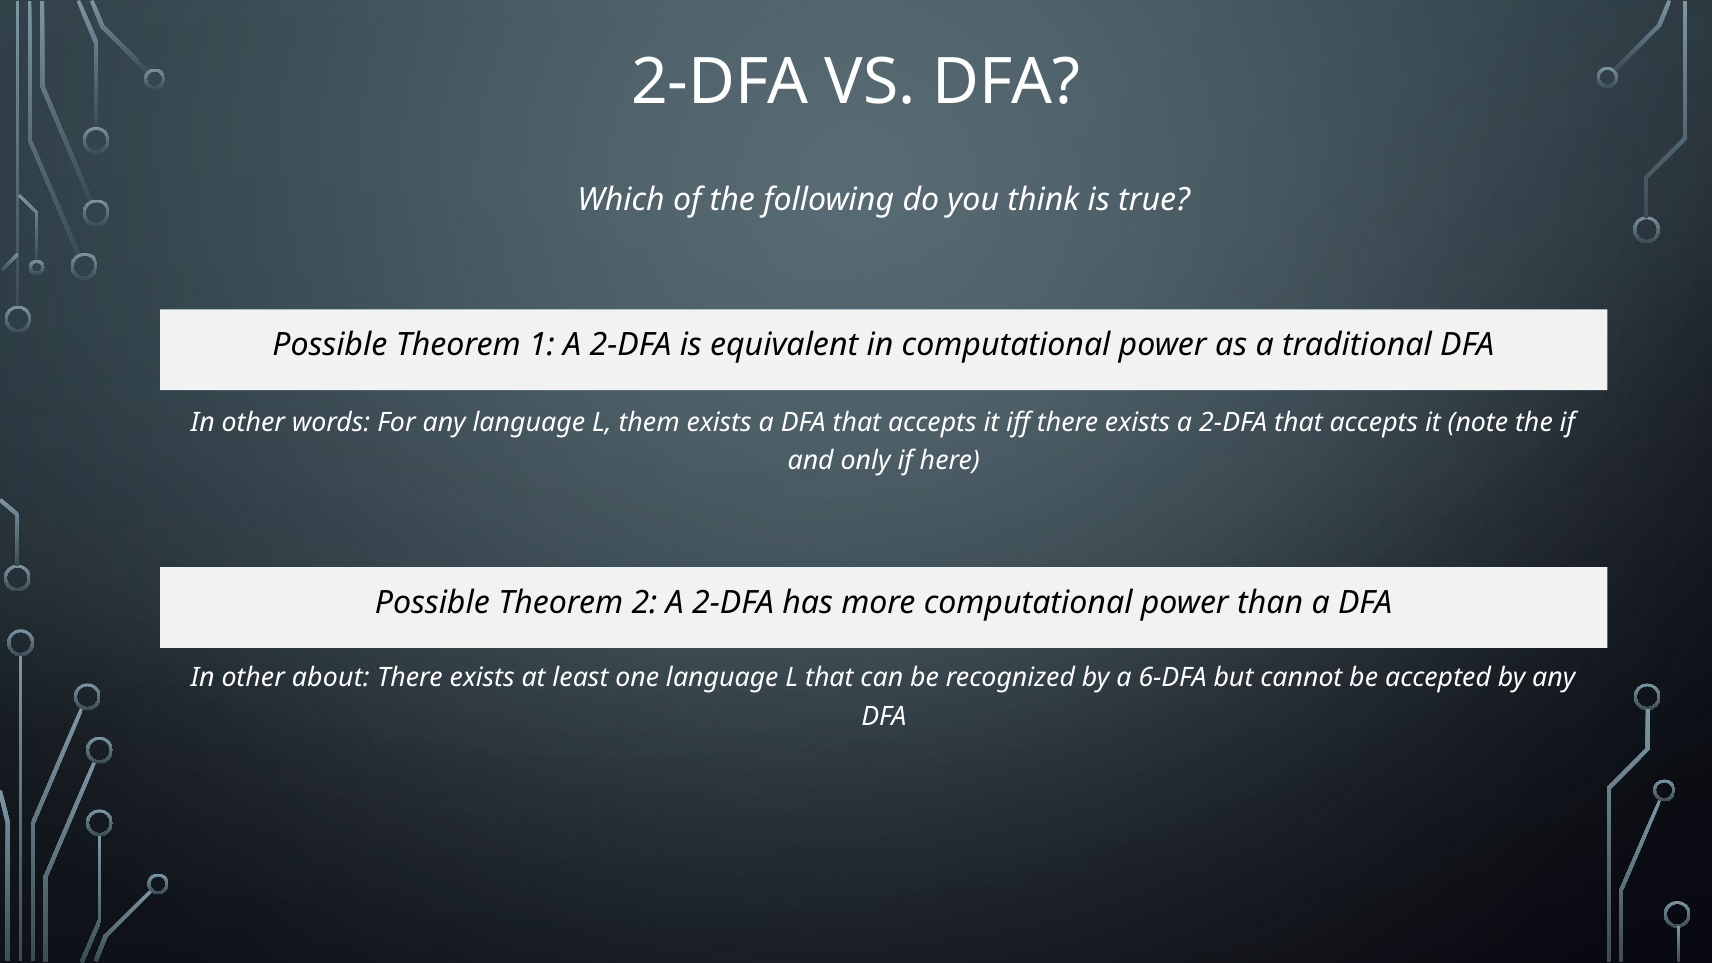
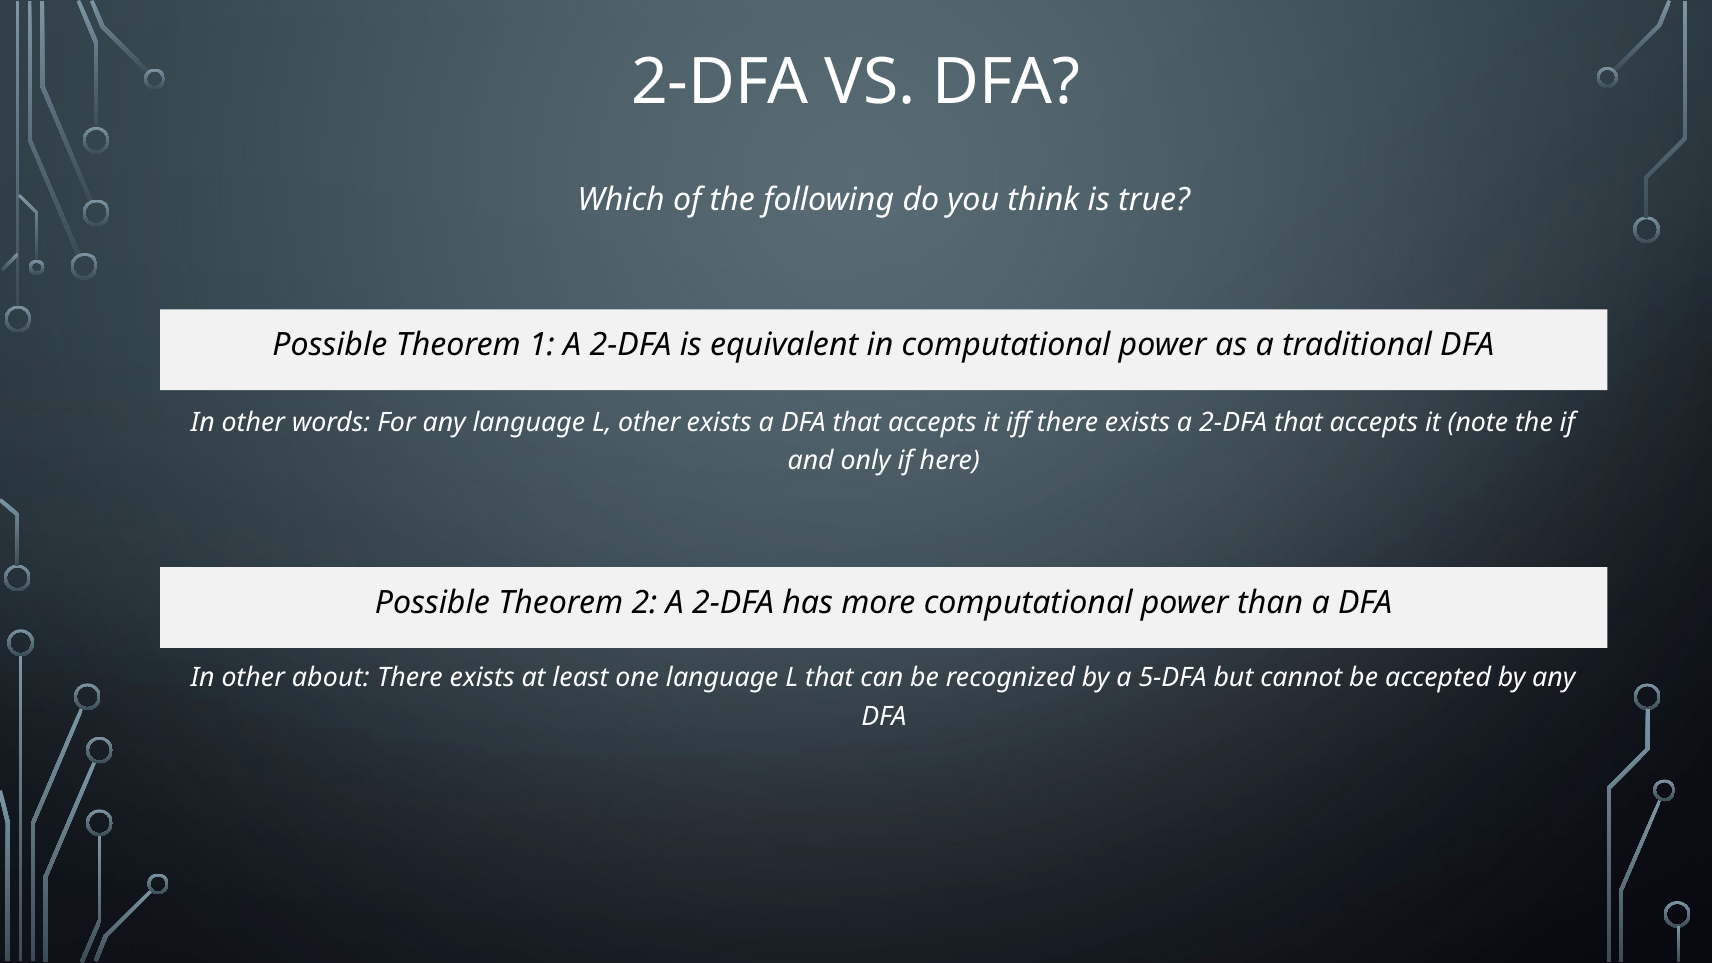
L them: them -> other
6-DFA: 6-DFA -> 5-DFA
